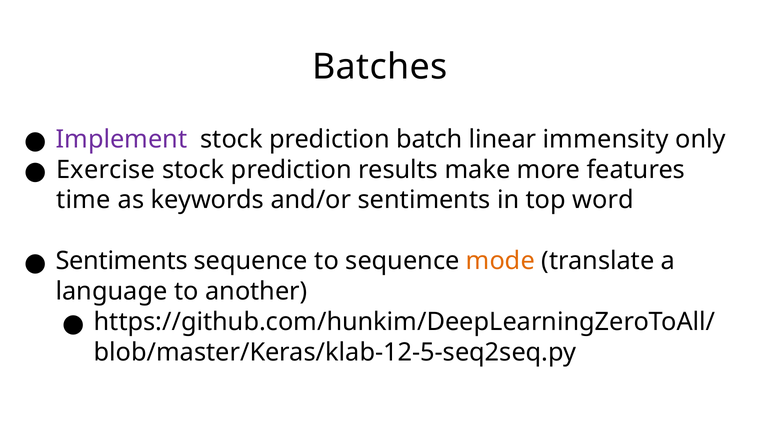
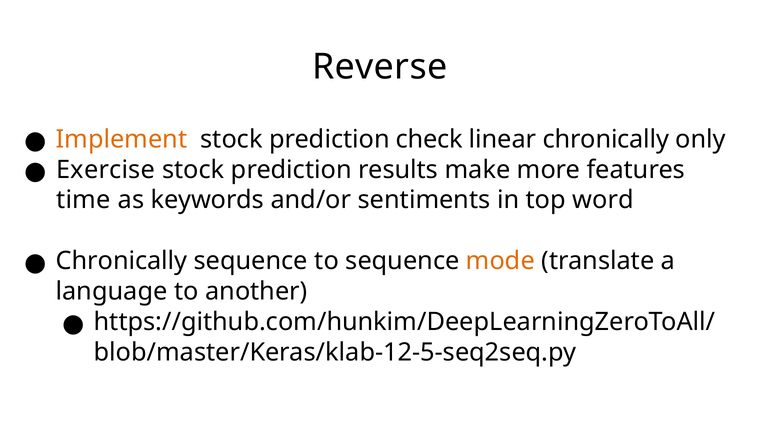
Batches: Batches -> Reverse
Implement colour: purple -> orange
batch: batch -> check
linear immensity: immensity -> chronically
Sentiments at (122, 261): Sentiments -> Chronically
